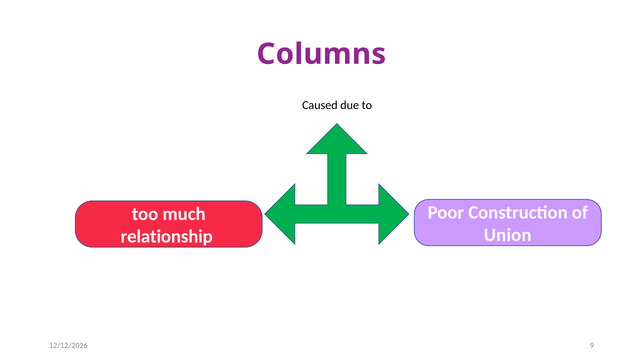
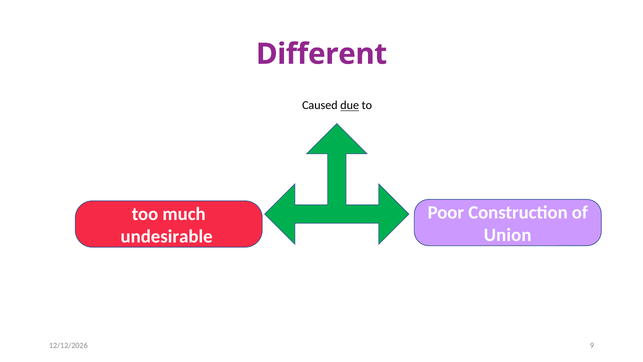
Columns: Columns -> Different
due underline: none -> present
relationship: relationship -> undesirable
